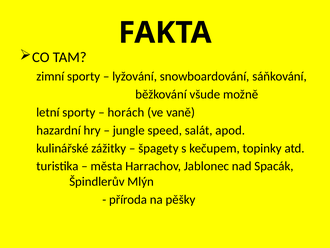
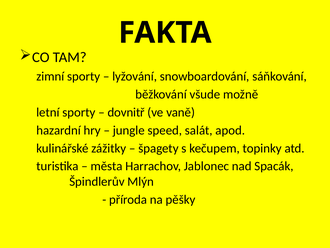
horách: horách -> dovnitř
